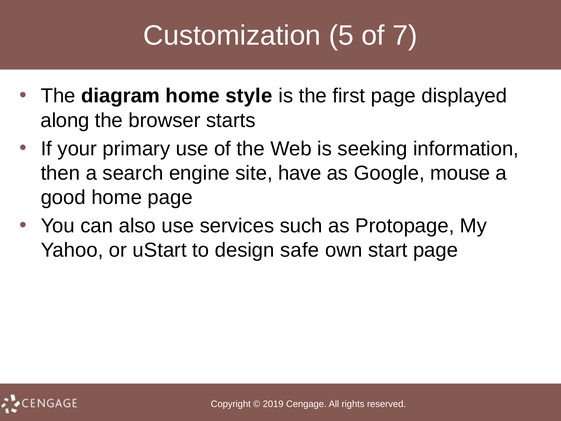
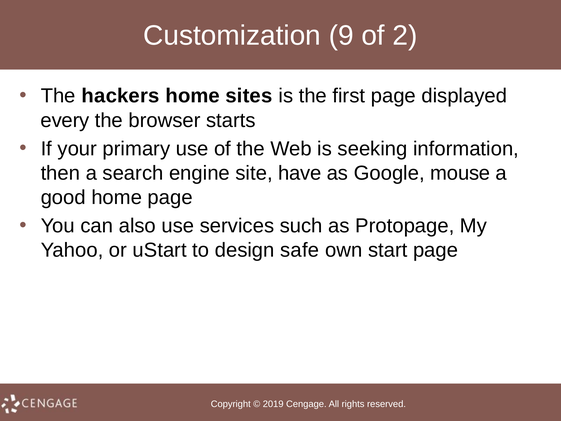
5: 5 -> 9
7: 7 -> 2
diagram: diagram -> hackers
style: style -> sites
along: along -> every
